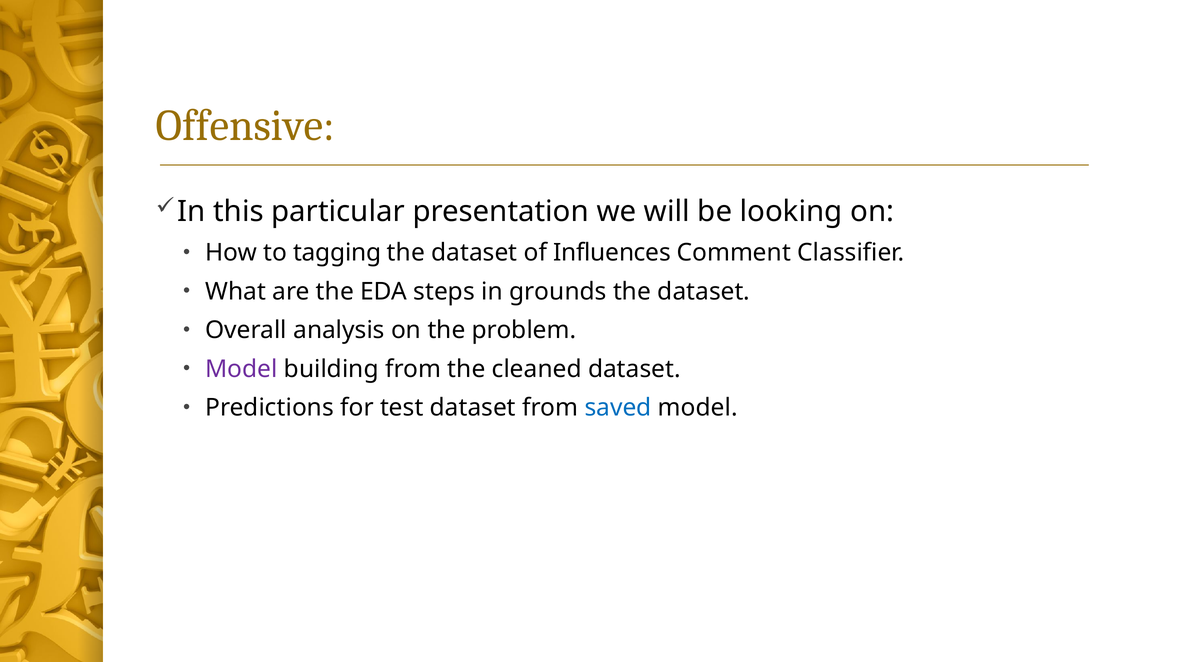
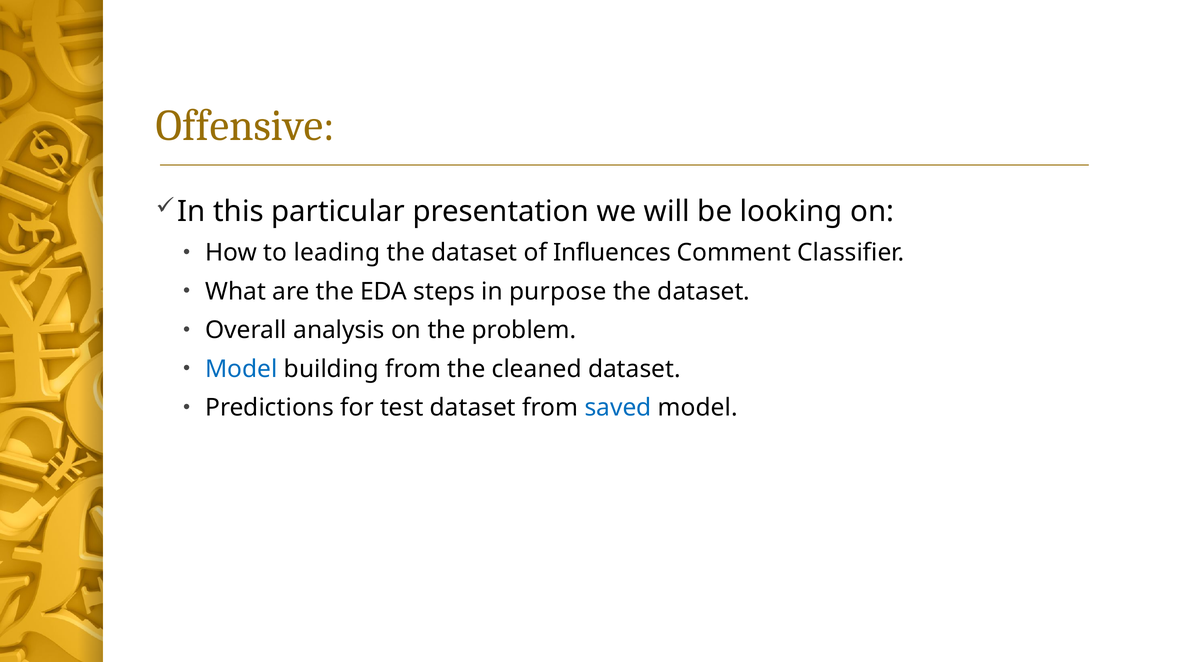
tagging: tagging -> leading
grounds: grounds -> purpose
Model at (241, 369) colour: purple -> blue
